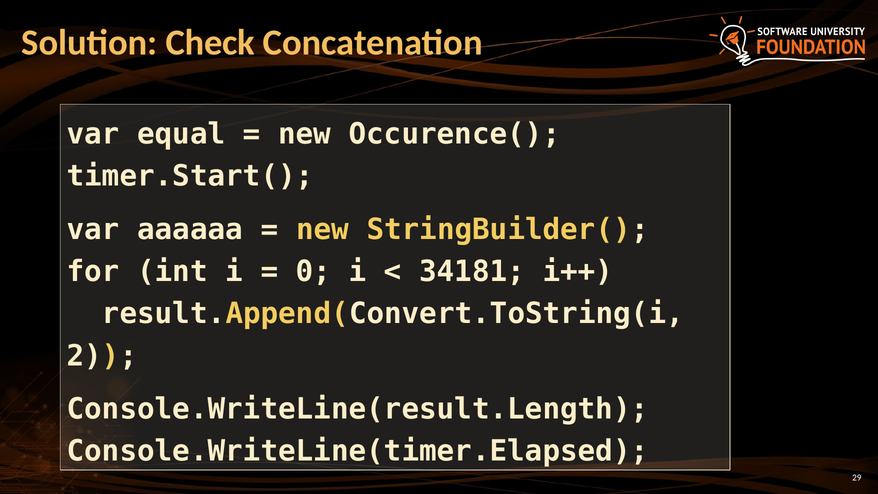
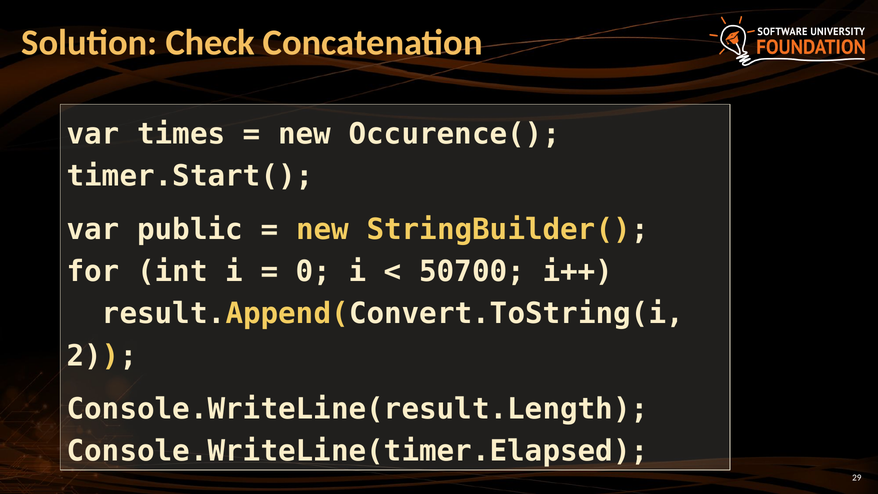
equal: equal -> times
aaaaaa: aaaaaa -> public
34181: 34181 -> 50700
